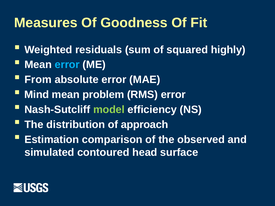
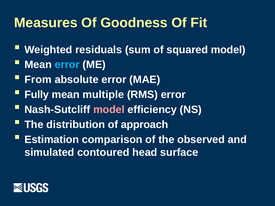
squared highly: highly -> model
Mind: Mind -> Fully
problem: problem -> multiple
model at (109, 110) colour: light green -> pink
